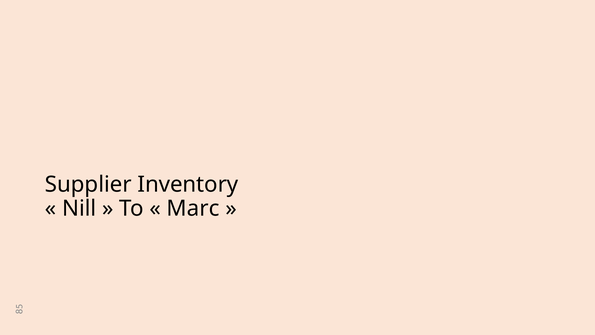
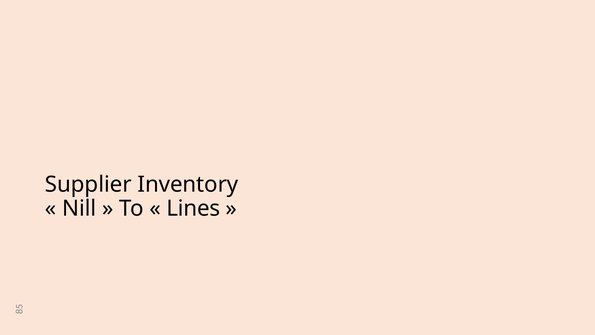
Marc: Marc -> Lines
